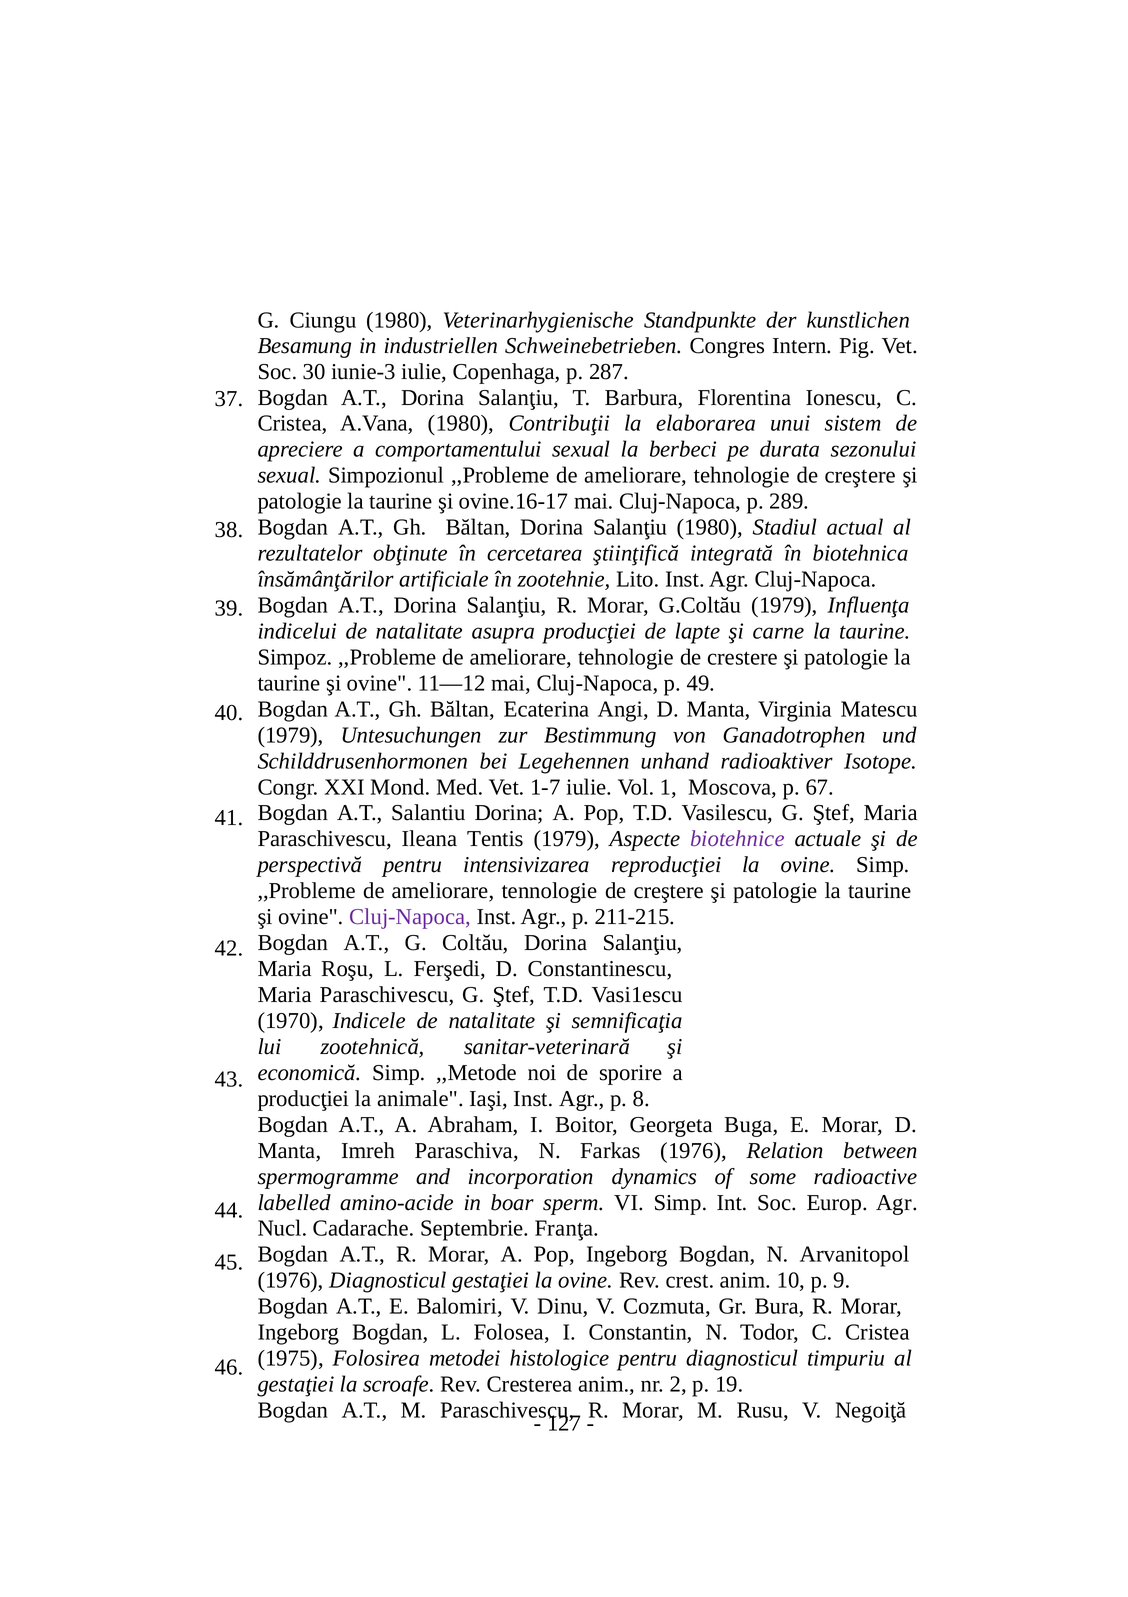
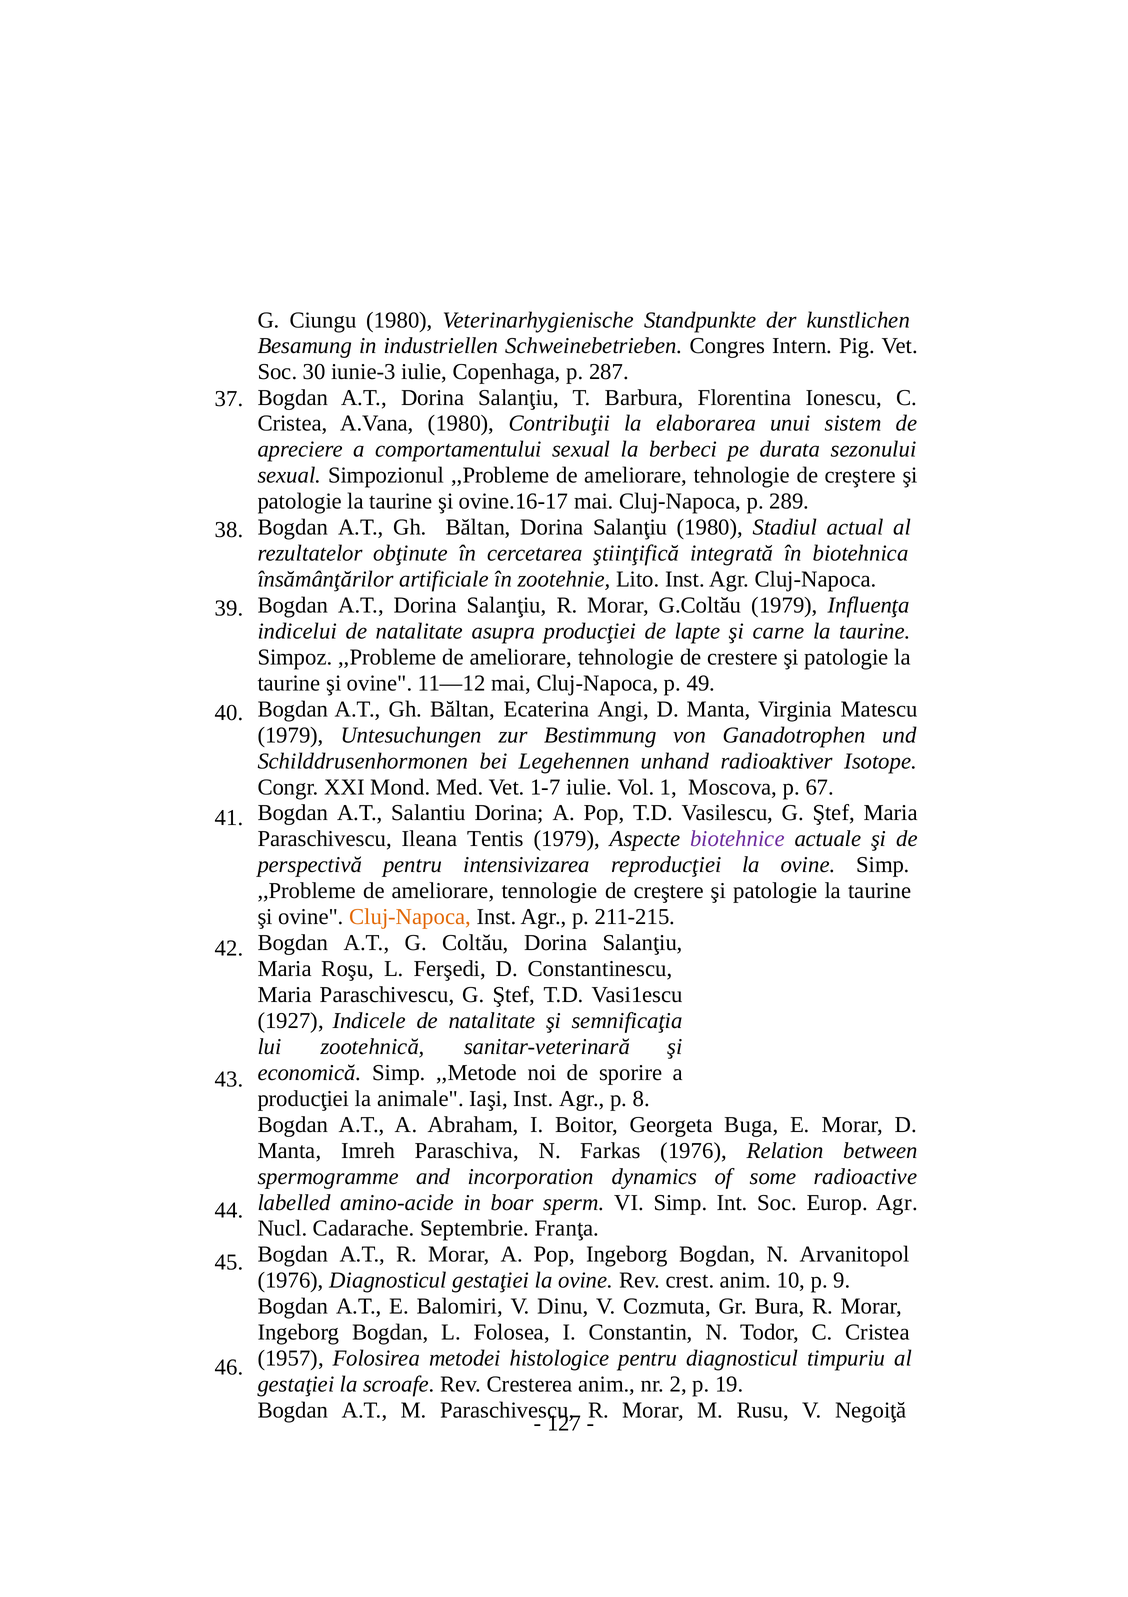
Cluj-Napoca at (410, 916) colour: purple -> orange
1970: 1970 -> 1927
1975: 1975 -> 1957
